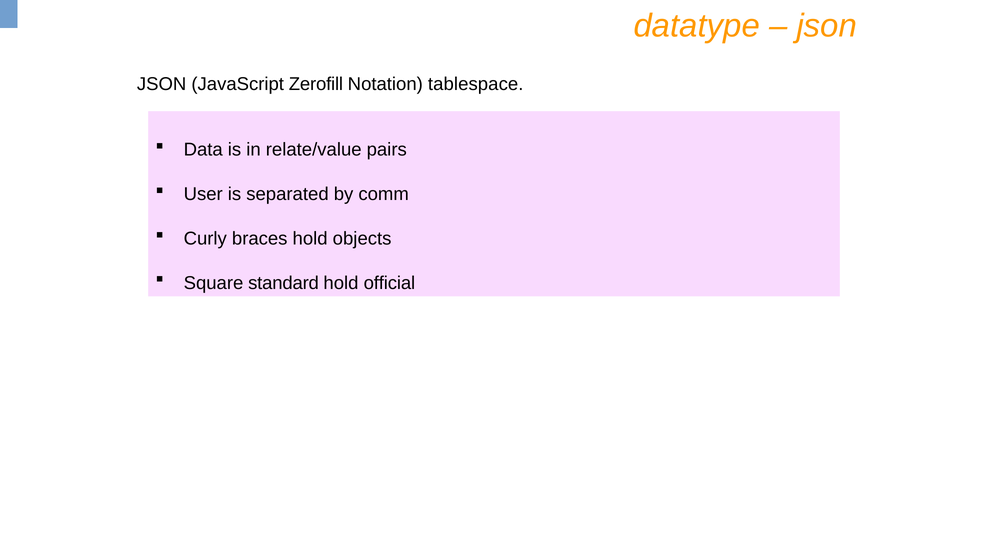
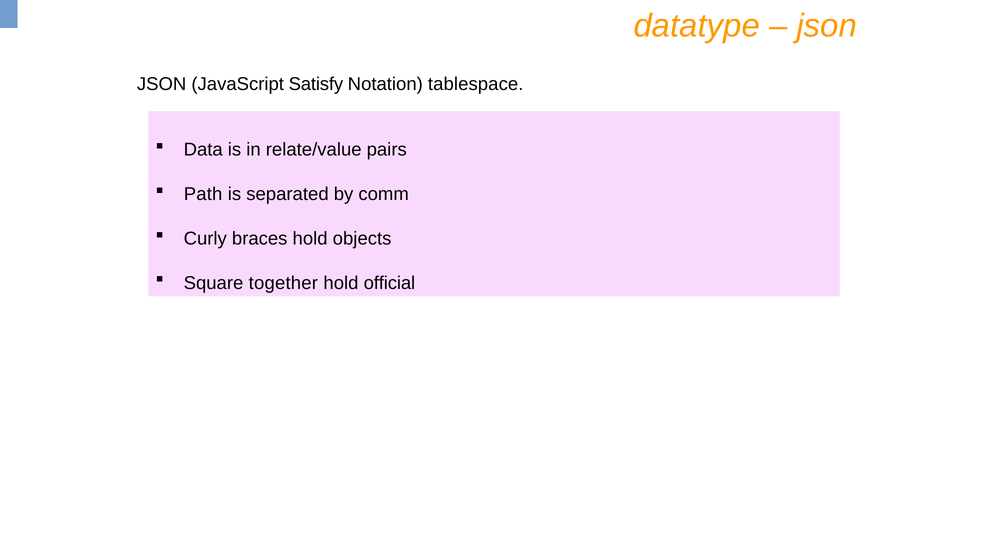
Zerofill: Zerofill -> Satisfy
User: User -> Path
standard: standard -> together
